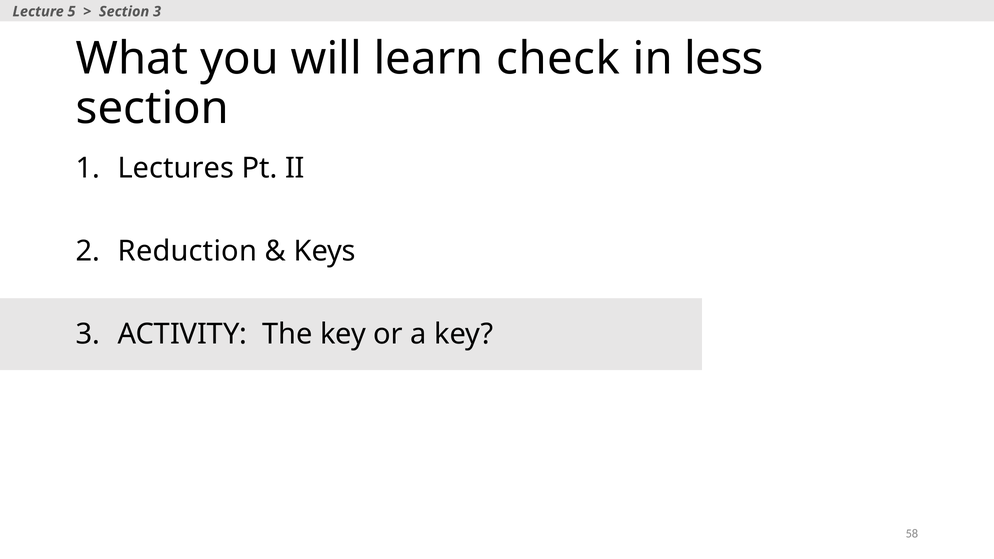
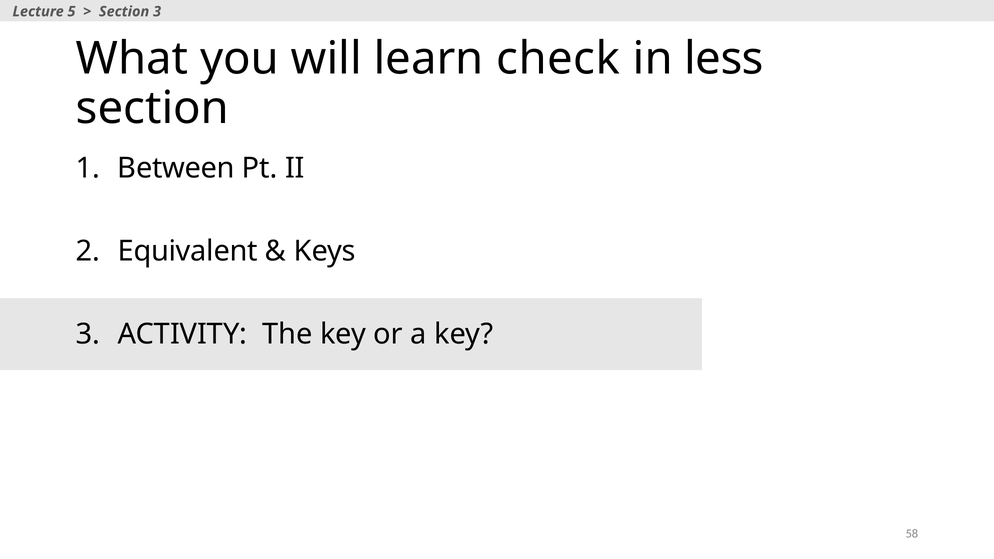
Lectures: Lectures -> Between
Reduction: Reduction -> Equivalent
